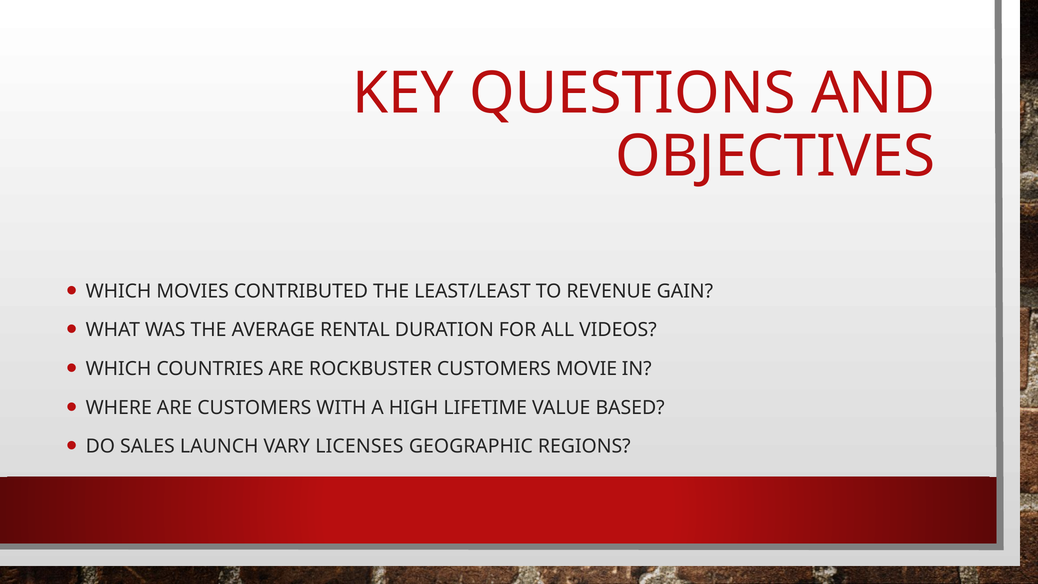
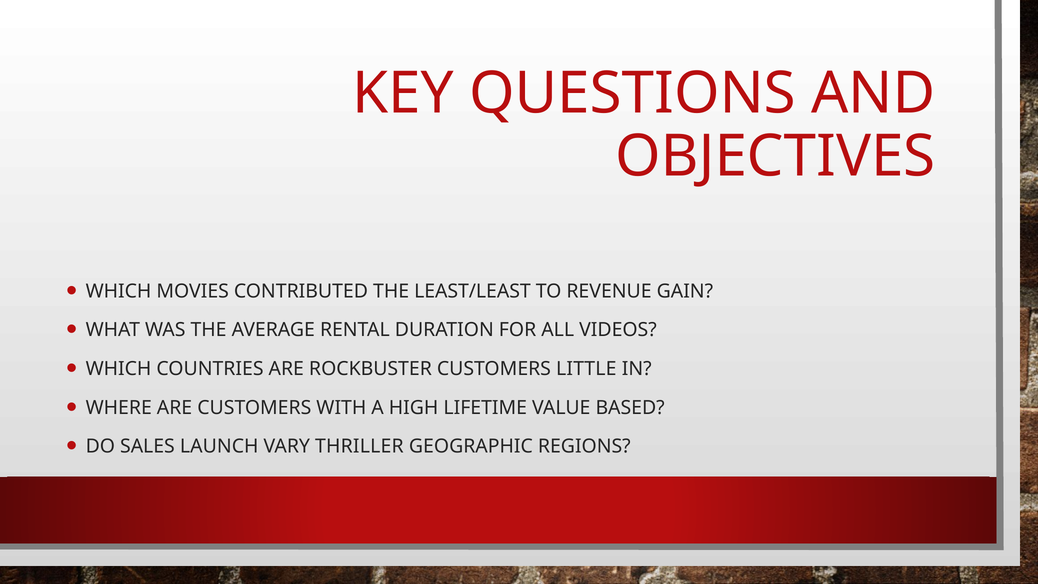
MOVIE: MOVIE -> LITTLE
LICENSES: LICENSES -> THRILLER
